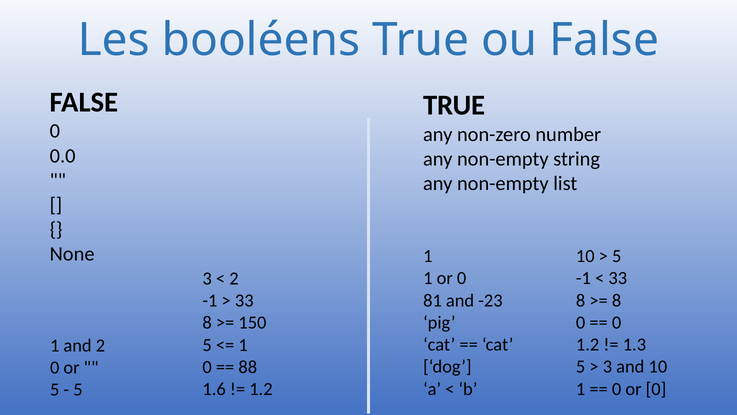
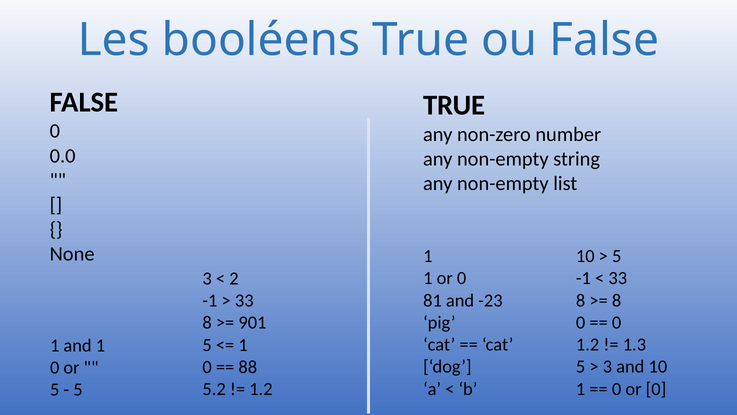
150: 150 -> 901
and 2: 2 -> 1
1.6: 1.6 -> 5.2
